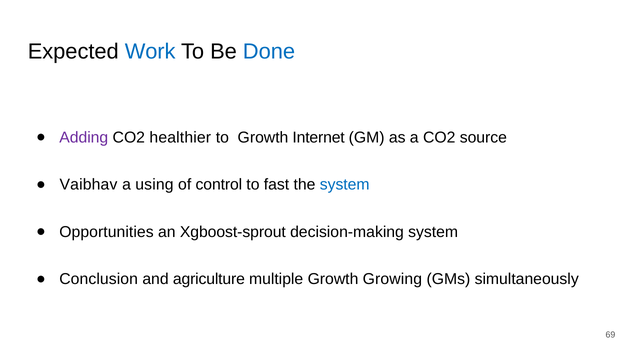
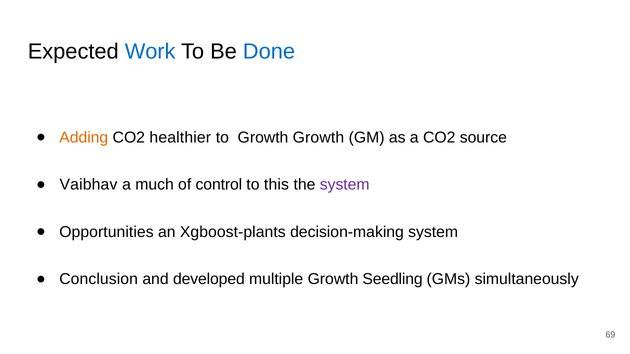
Adding colour: purple -> orange
Growth Internet: Internet -> Growth
using: using -> much
fast: fast -> this
system at (345, 185) colour: blue -> purple
Xgboost-sprout: Xgboost-sprout -> Xgboost-plants
agriculture: agriculture -> developed
Growing: Growing -> Seedling
